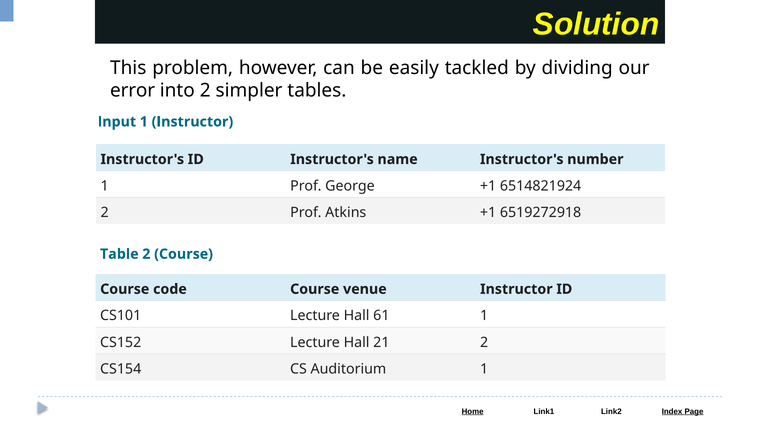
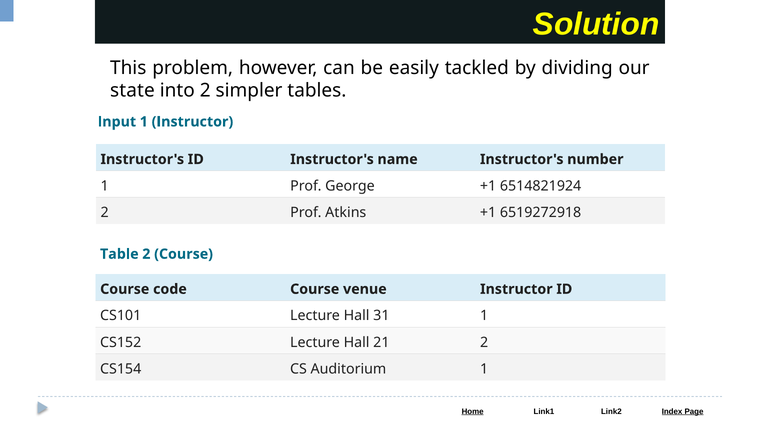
error: error -> state
61: 61 -> 31
